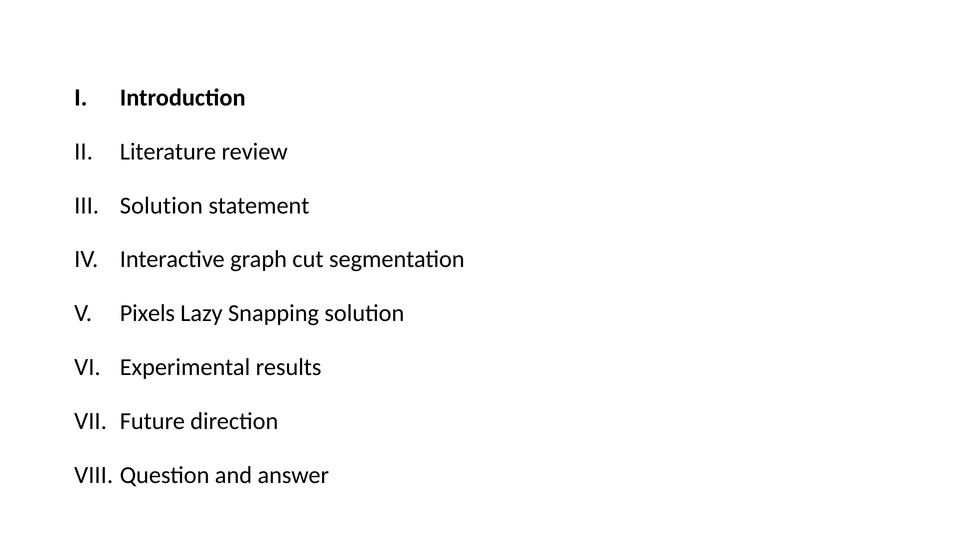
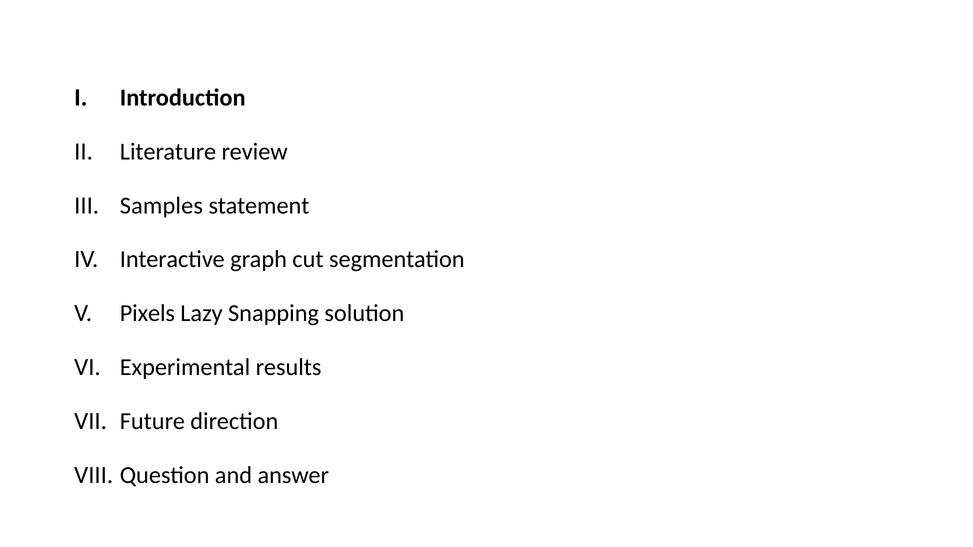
Solution at (161, 206): Solution -> Samples
